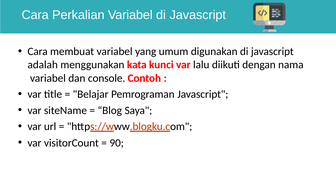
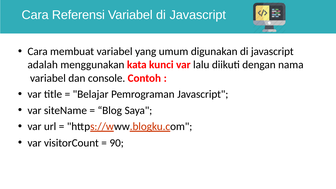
Perkalian: Perkalian -> Referensi
